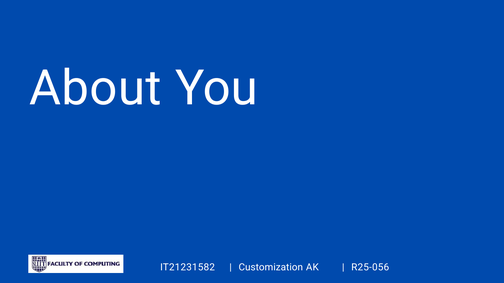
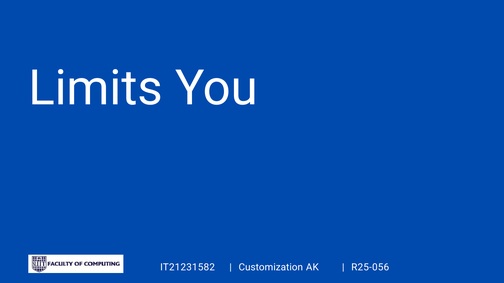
About: About -> Limits
